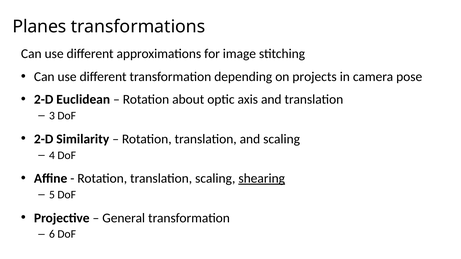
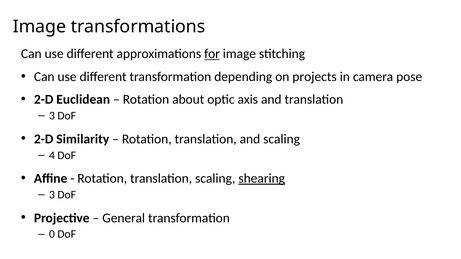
Planes at (40, 27): Planes -> Image
for underline: none -> present
5 at (52, 195): 5 -> 3
6: 6 -> 0
